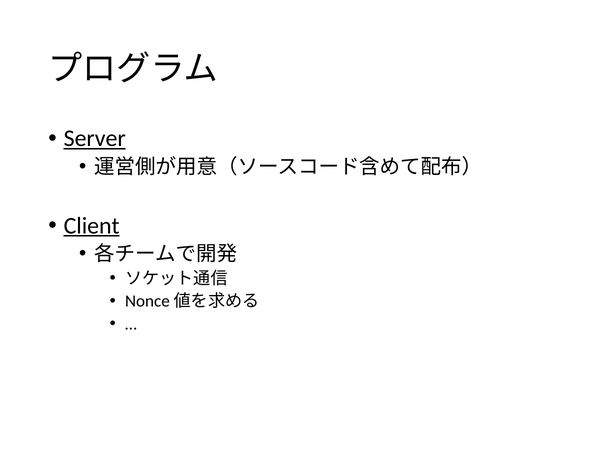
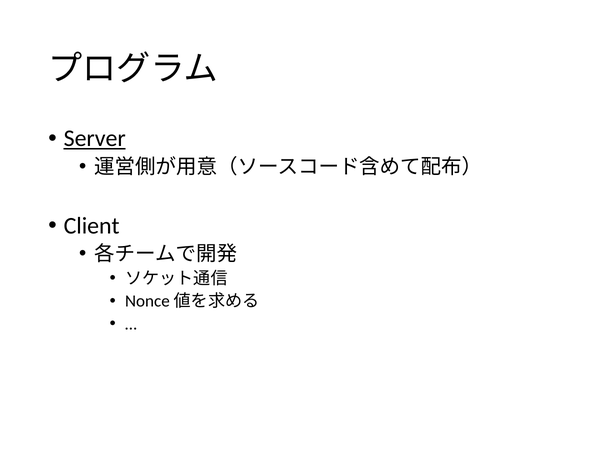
Client underline: present -> none
